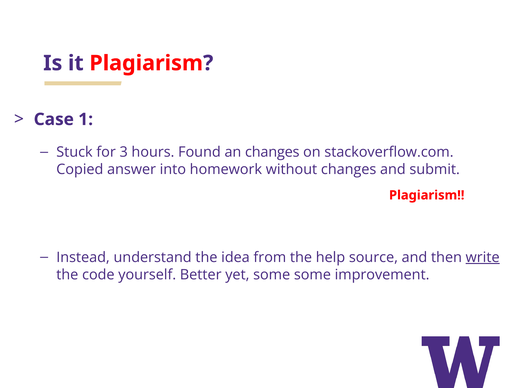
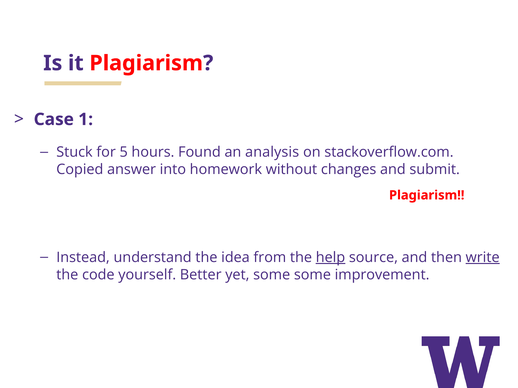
3: 3 -> 5
an changes: changes -> analysis
help underline: none -> present
